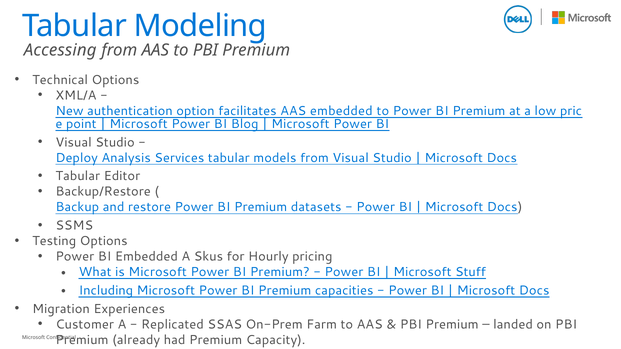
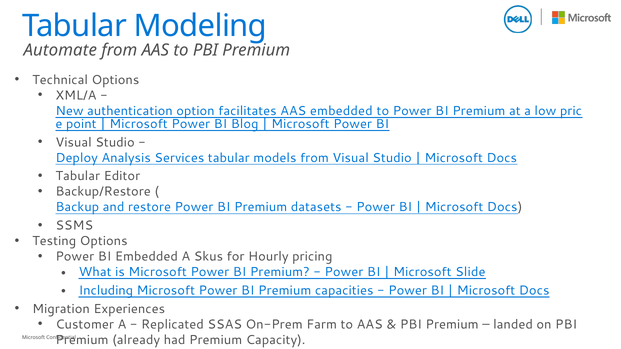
Accessing: Accessing -> Automate
Stuff: Stuff -> Slide
